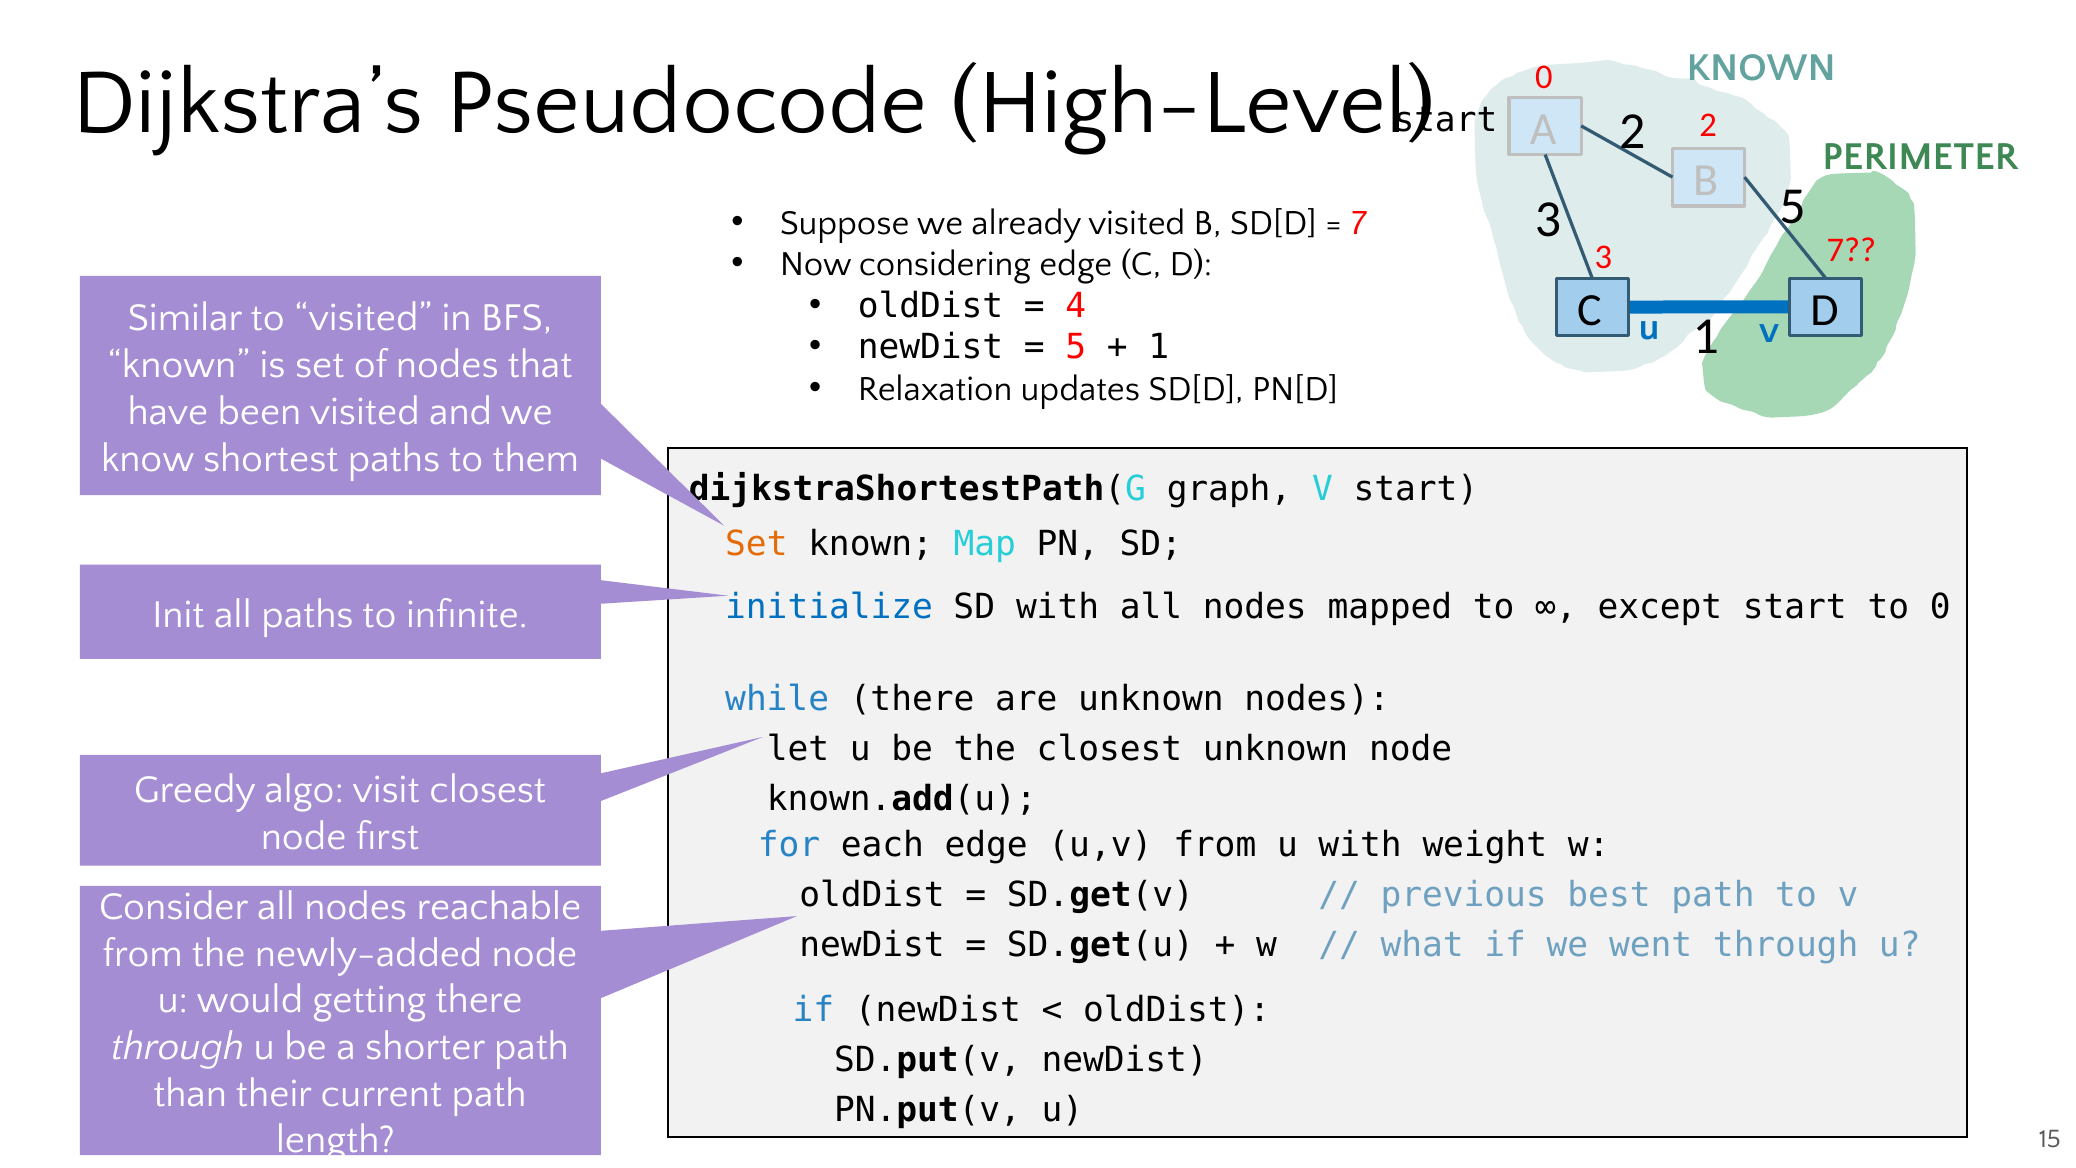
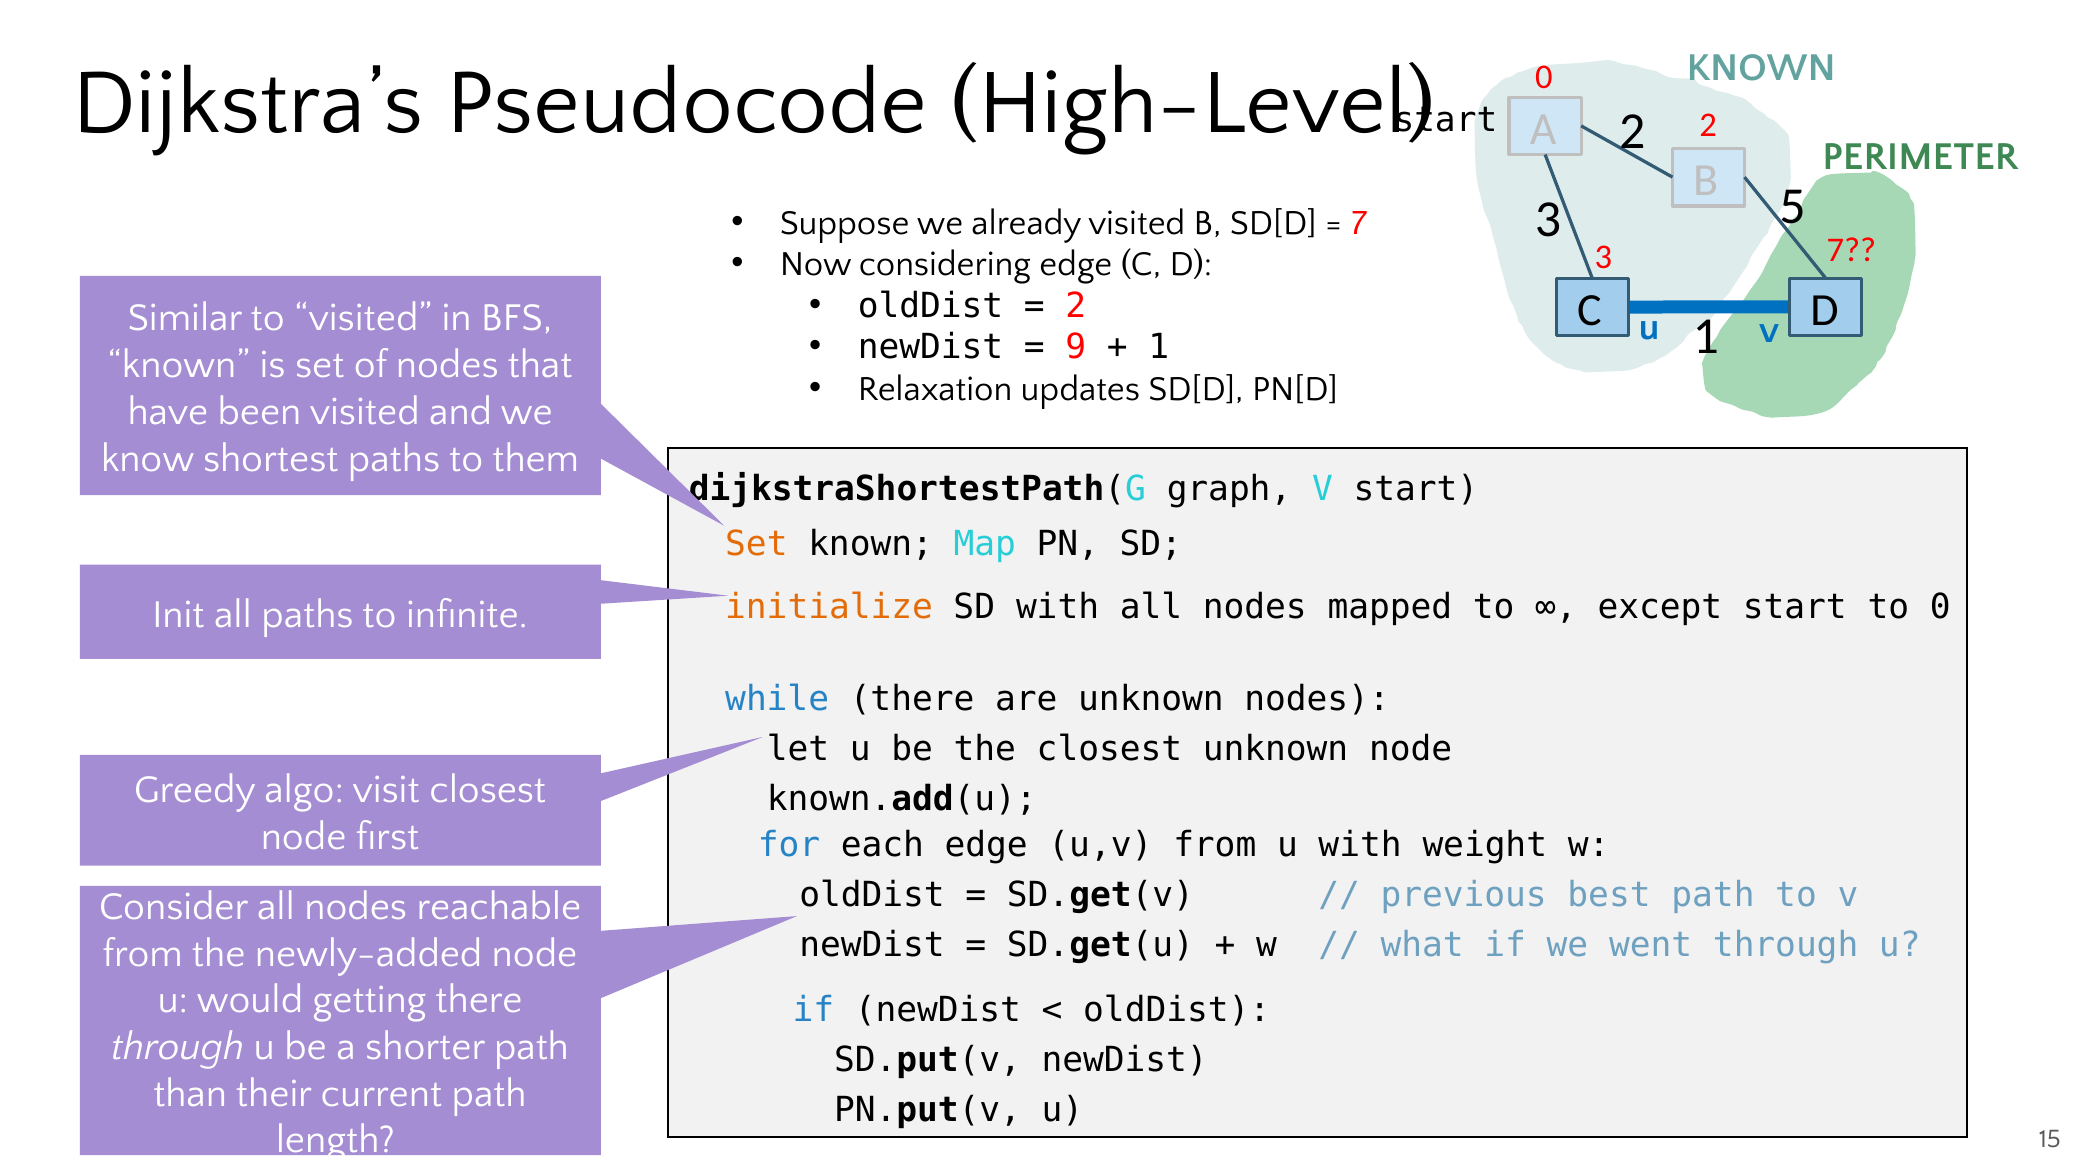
4 at (1076, 306): 4 -> 2
5 at (1076, 347): 5 -> 9
initialize colour: blue -> orange
